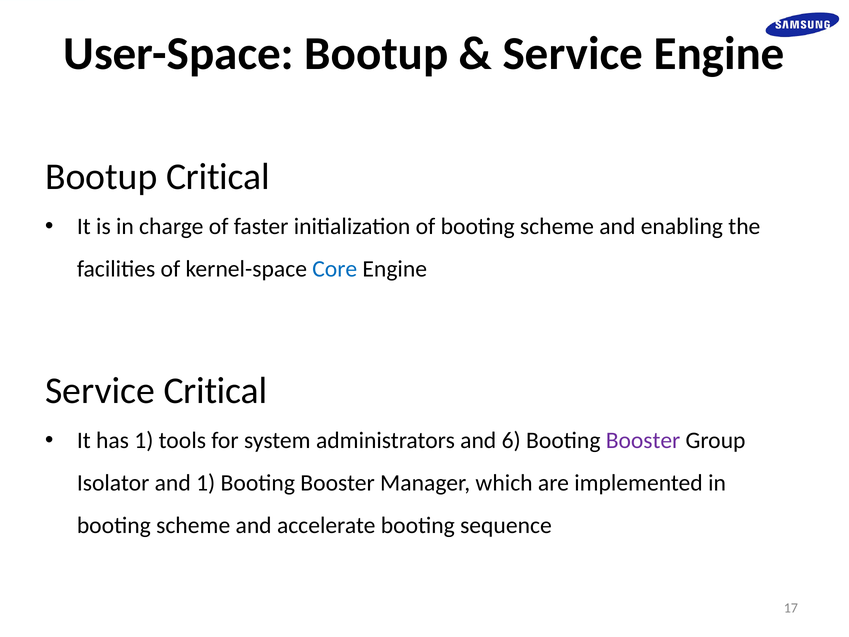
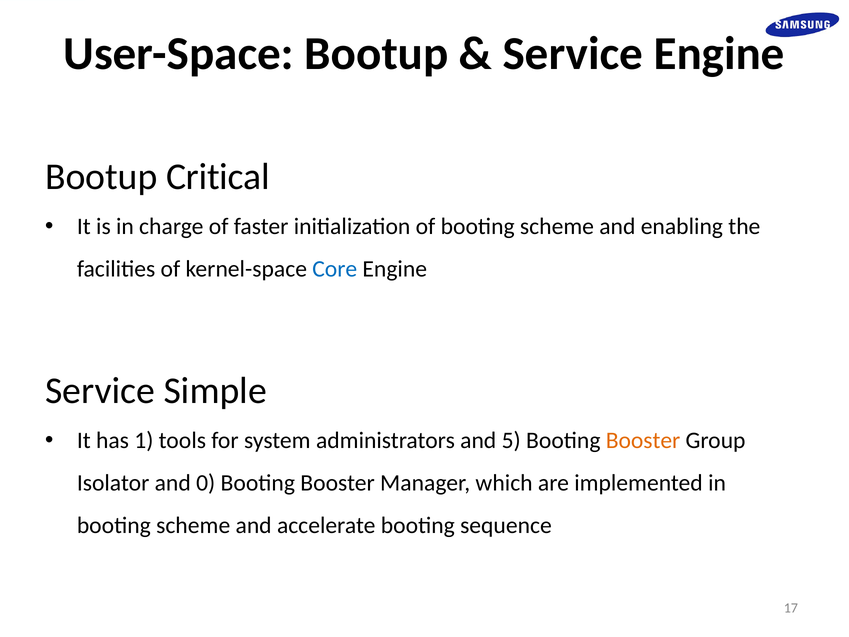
Service Critical: Critical -> Simple
6: 6 -> 5
Booster at (643, 440) colour: purple -> orange
and 1: 1 -> 0
